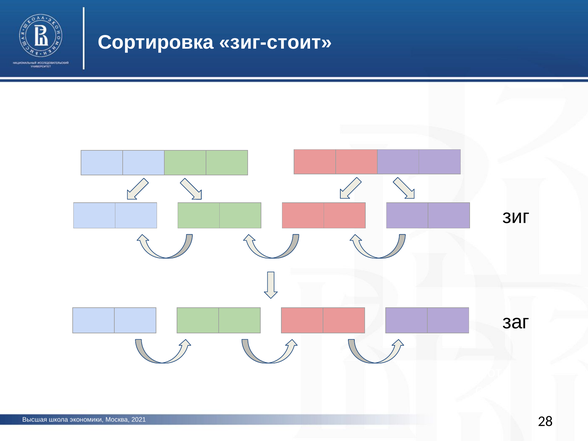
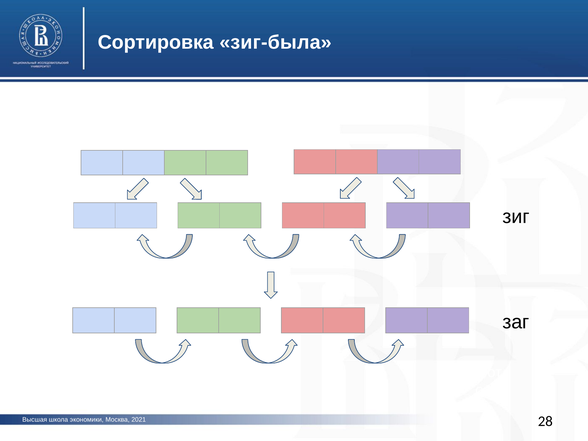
зиг-стоит: зиг-стоит -> зиг-была
